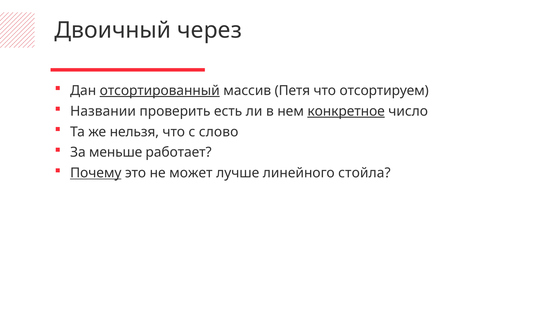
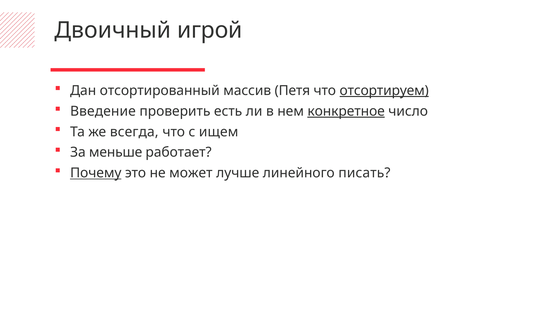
через: через -> игрой
отсортированный underline: present -> none
отсортируем underline: none -> present
Названии: Названии -> Введение
нельзя: нельзя -> всегда
слово: слово -> ищем
стойла: стойла -> писать
